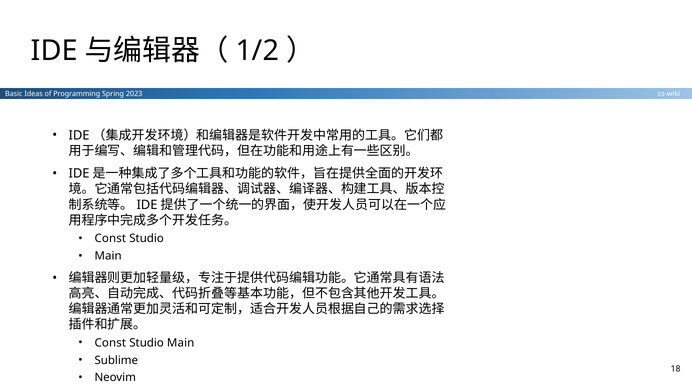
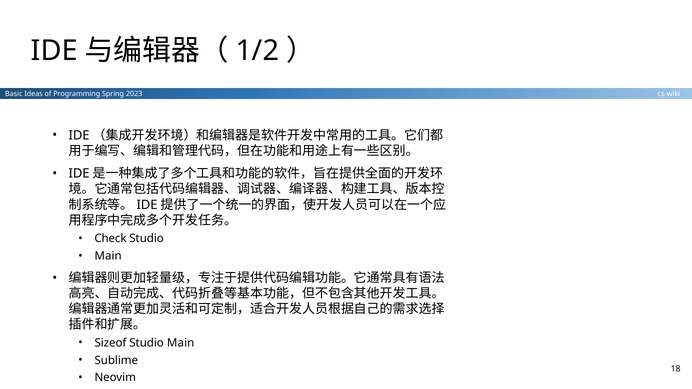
Const at (110, 239): Const -> Check
Const at (110, 343): Const -> Sizeof
